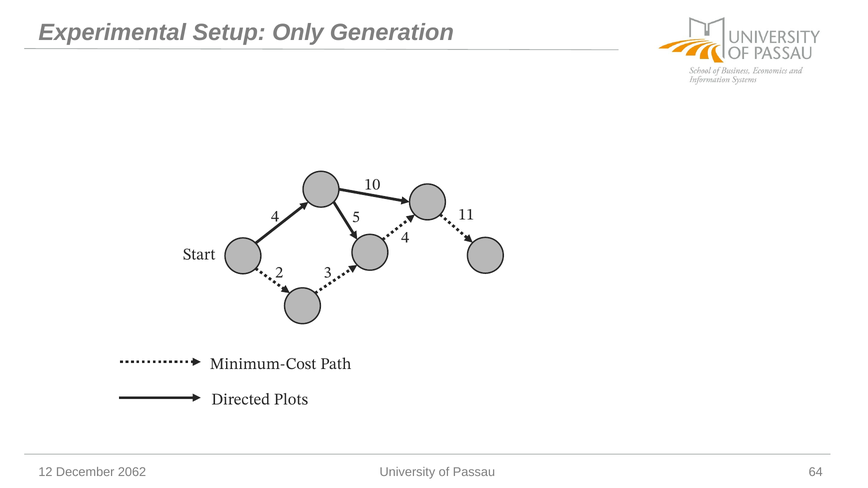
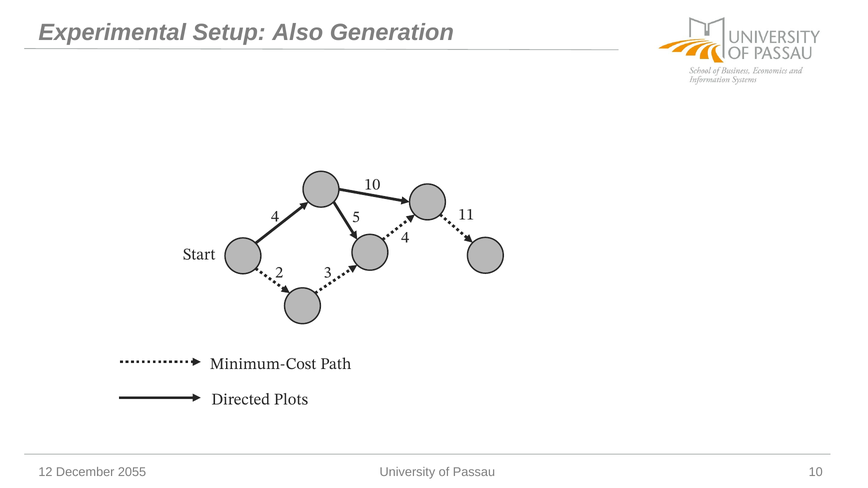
Only: Only -> Also
2062: 2062 -> 2055
Passau 64: 64 -> 10
